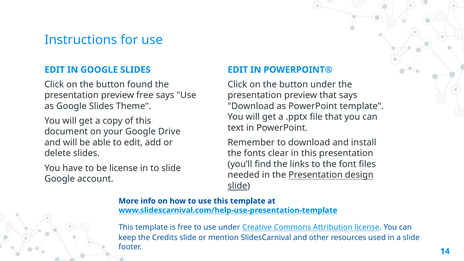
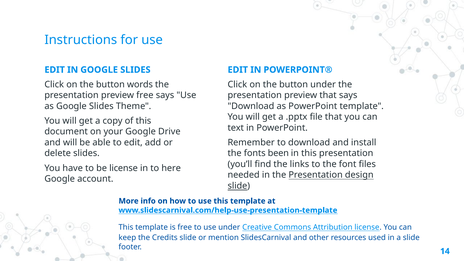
found: found -> words
clear: clear -> been
to slide: slide -> here
